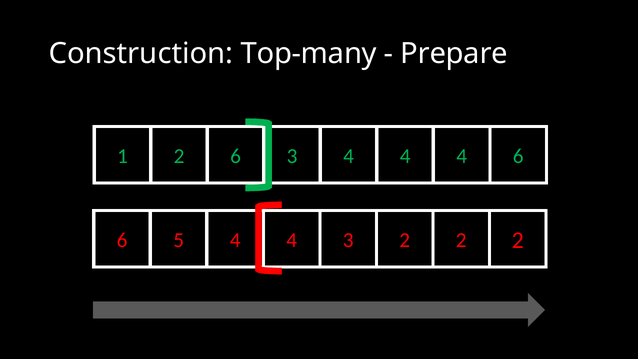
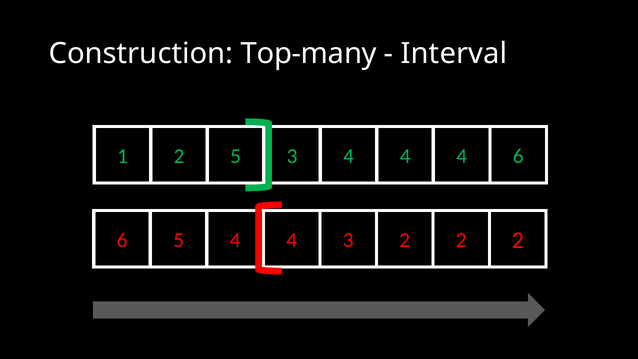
Prepare: Prepare -> Interval
2 6: 6 -> 5
